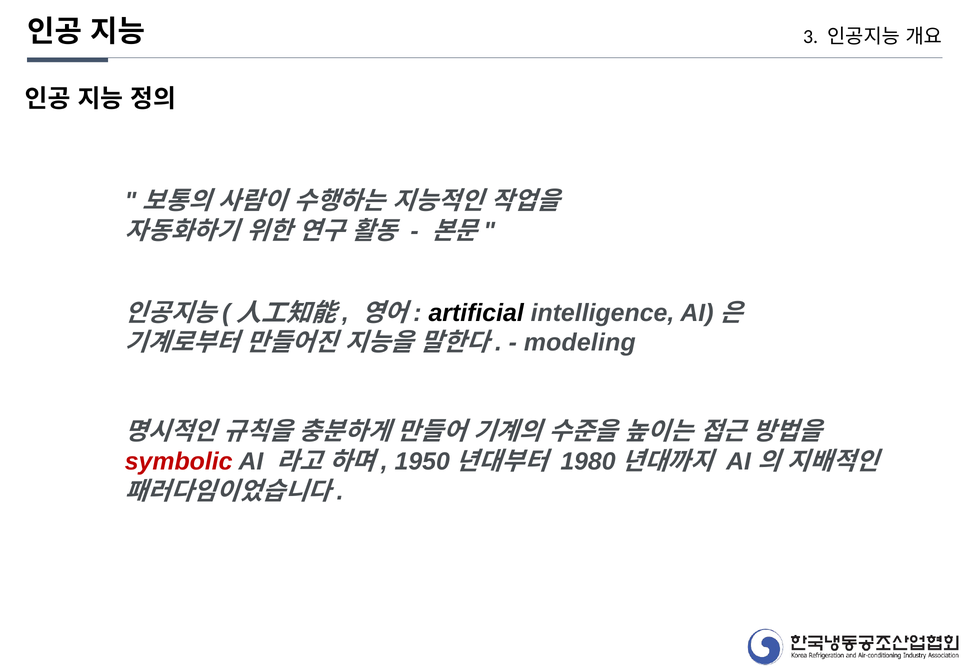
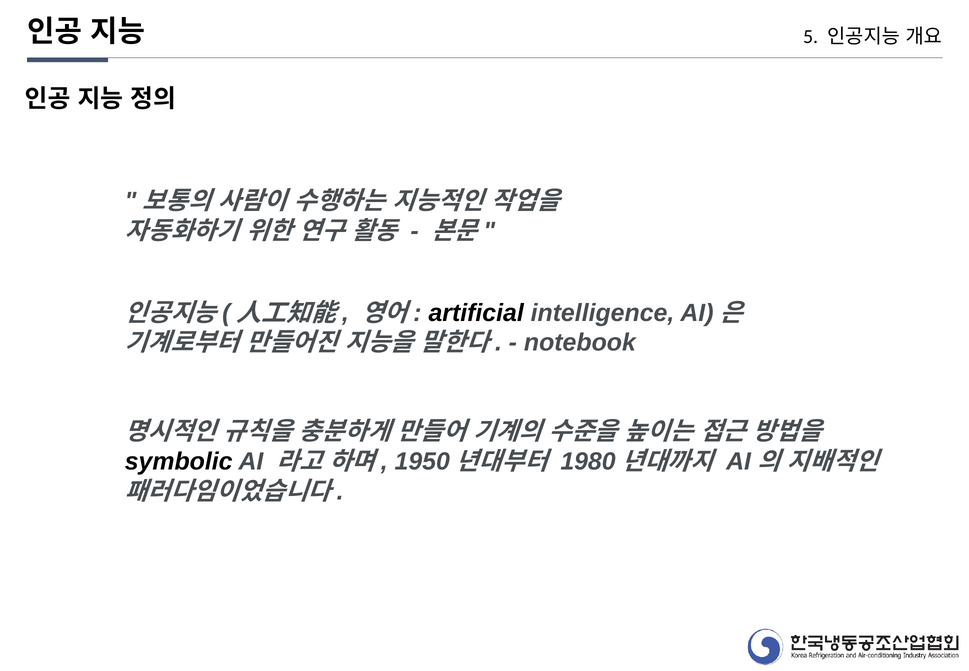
3: 3 -> 5
modeling: modeling -> notebook
symbolic colour: red -> black
